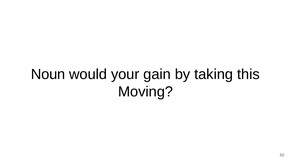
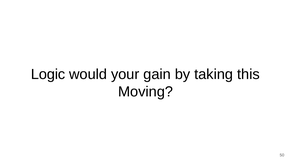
Noun: Noun -> Logic
